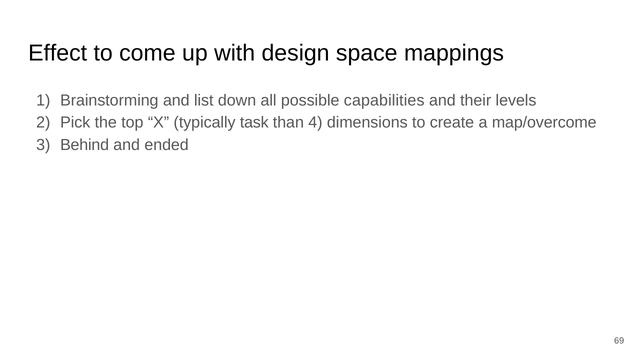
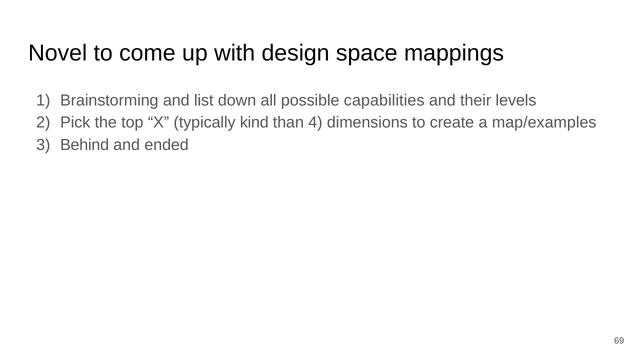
Effect: Effect -> Novel
task: task -> kind
map/overcome: map/overcome -> map/examples
